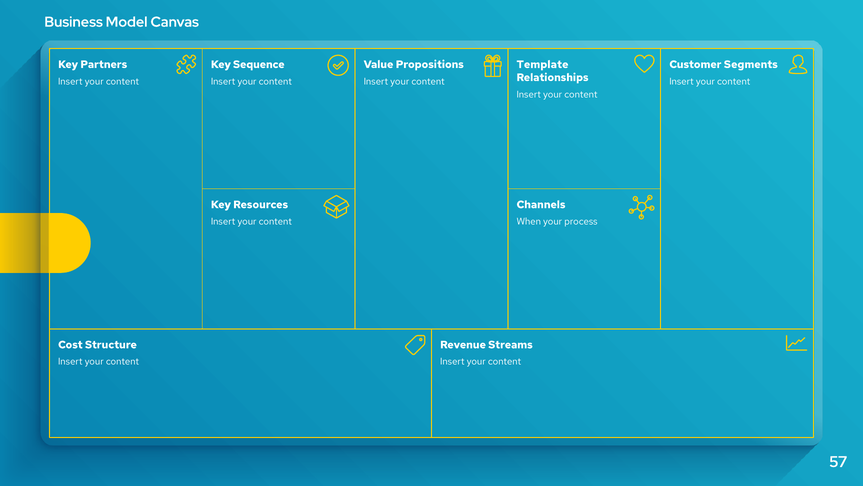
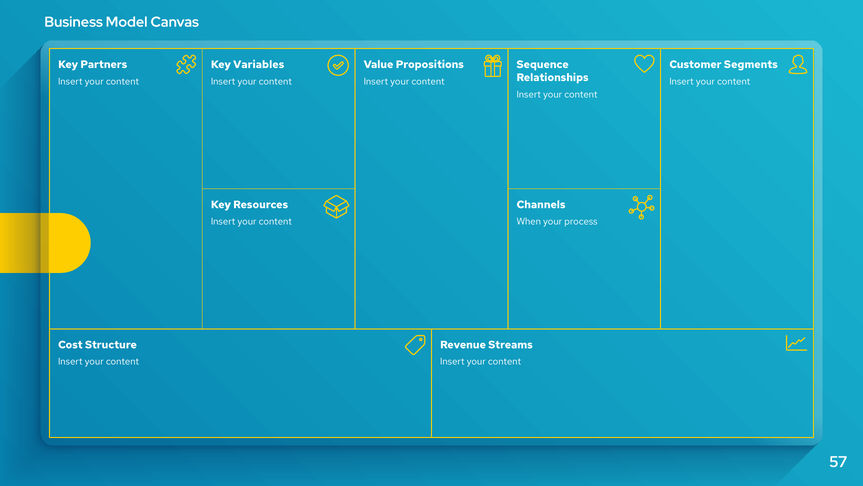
Sequence: Sequence -> Variables
Template: Template -> Sequence
